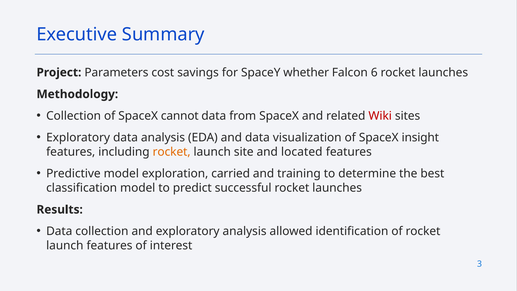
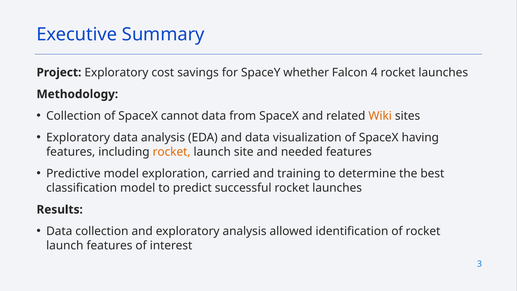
Project Parameters: Parameters -> Exploratory
6: 6 -> 4
Wiki colour: red -> orange
insight: insight -> having
located: located -> needed
